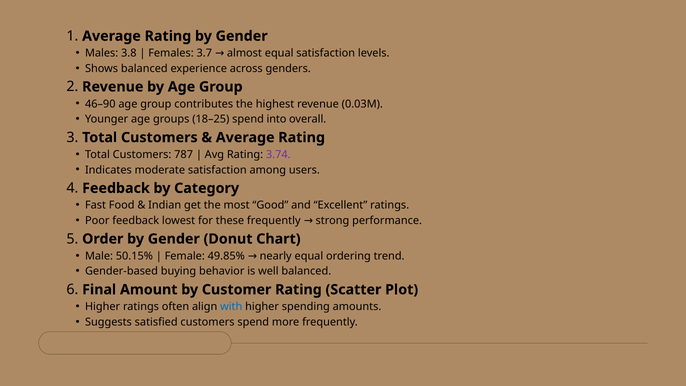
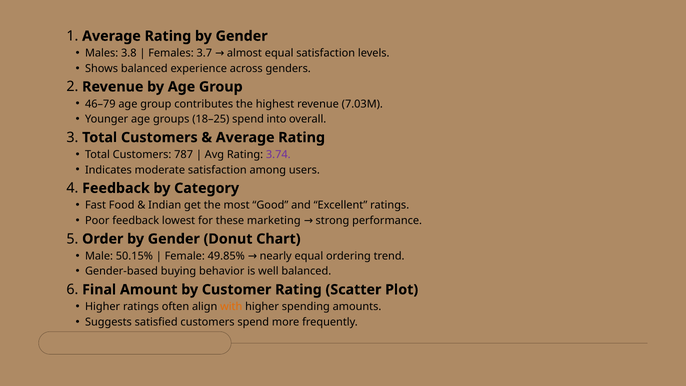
46–90: 46–90 -> 46–79
0.03M: 0.03M -> 7.03M
these frequently: frequently -> marketing
with colour: blue -> orange
